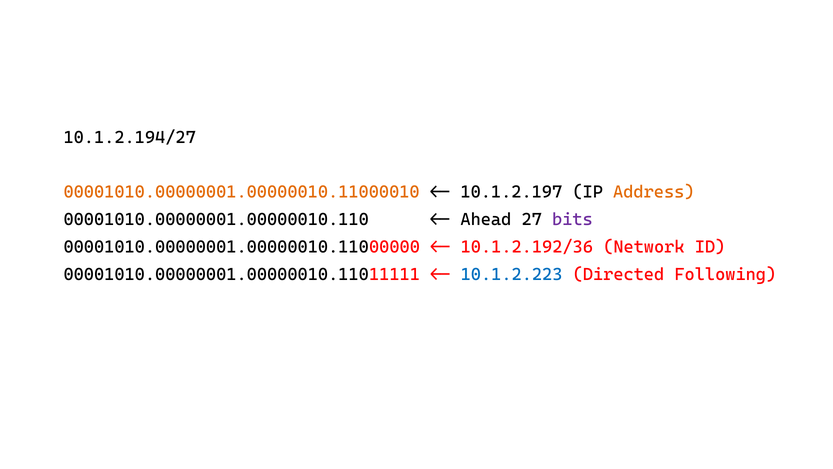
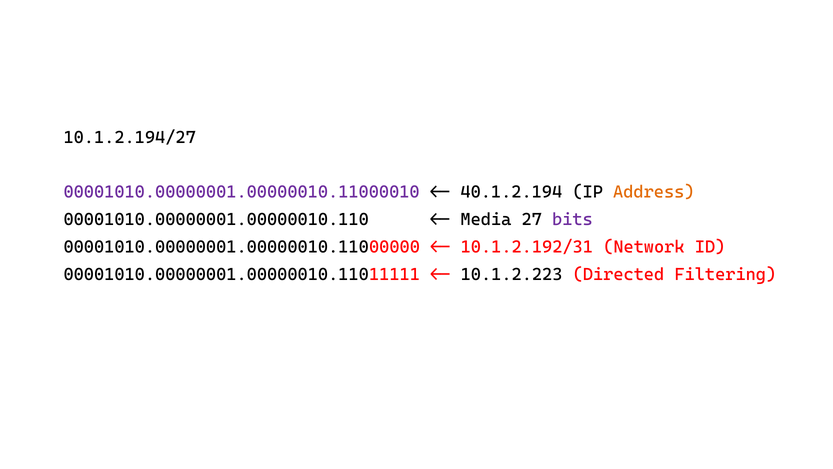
00001010.00000001.00000010.11000010 colour: orange -> purple
10.1.2.197: 10.1.2.197 -> 40.1.2.194
Ahead: Ahead -> Media
10.1.2.192/36: 10.1.2.192/36 -> 10.1.2.192/31
10.1.2.223 colour: blue -> black
Following: Following -> Filtering
